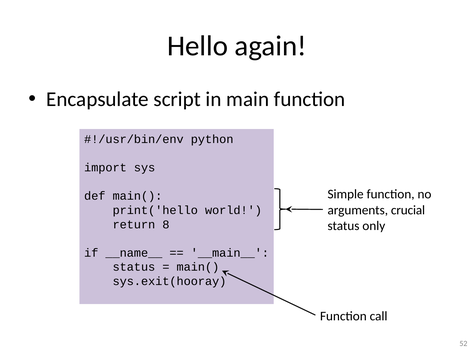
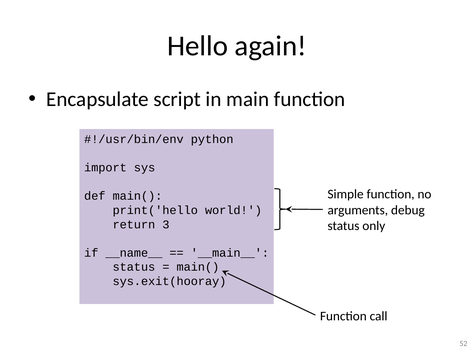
crucial: crucial -> debug
8: 8 -> 3
